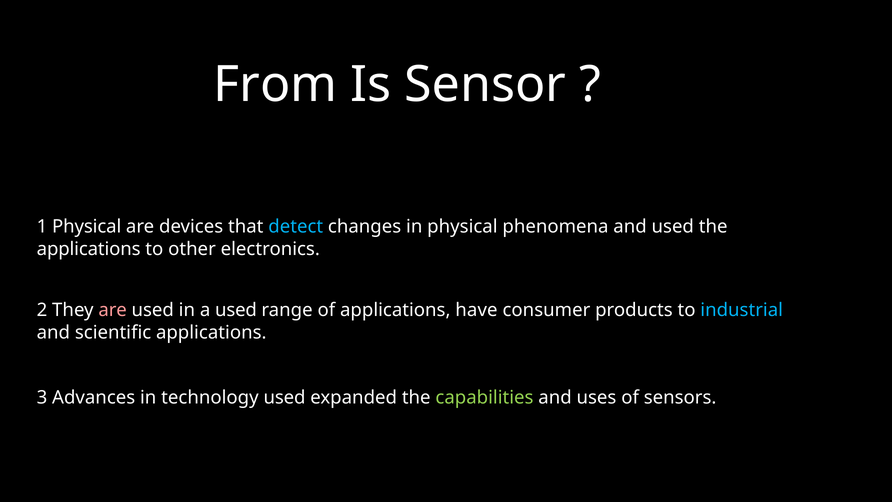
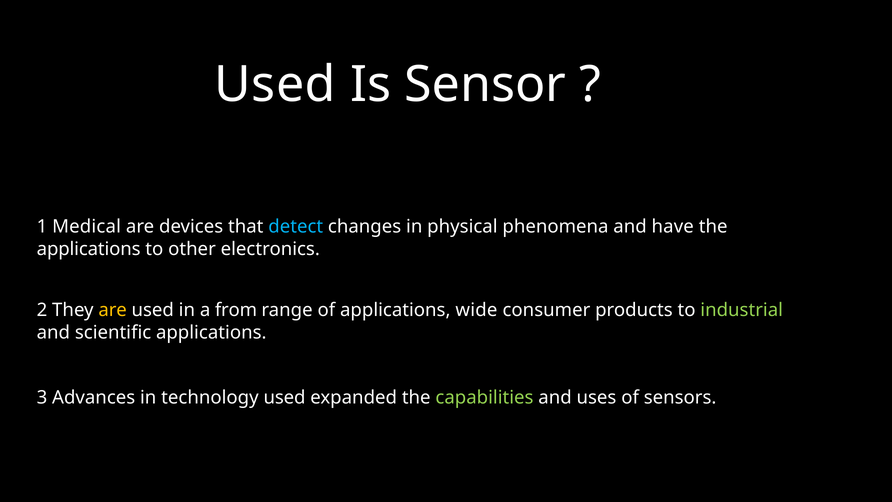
From at (275, 85): From -> Used
1 Physical: Physical -> Medical
and used: used -> have
are at (113, 310) colour: pink -> yellow
a used: used -> from
have: have -> wide
industrial colour: light blue -> light green
